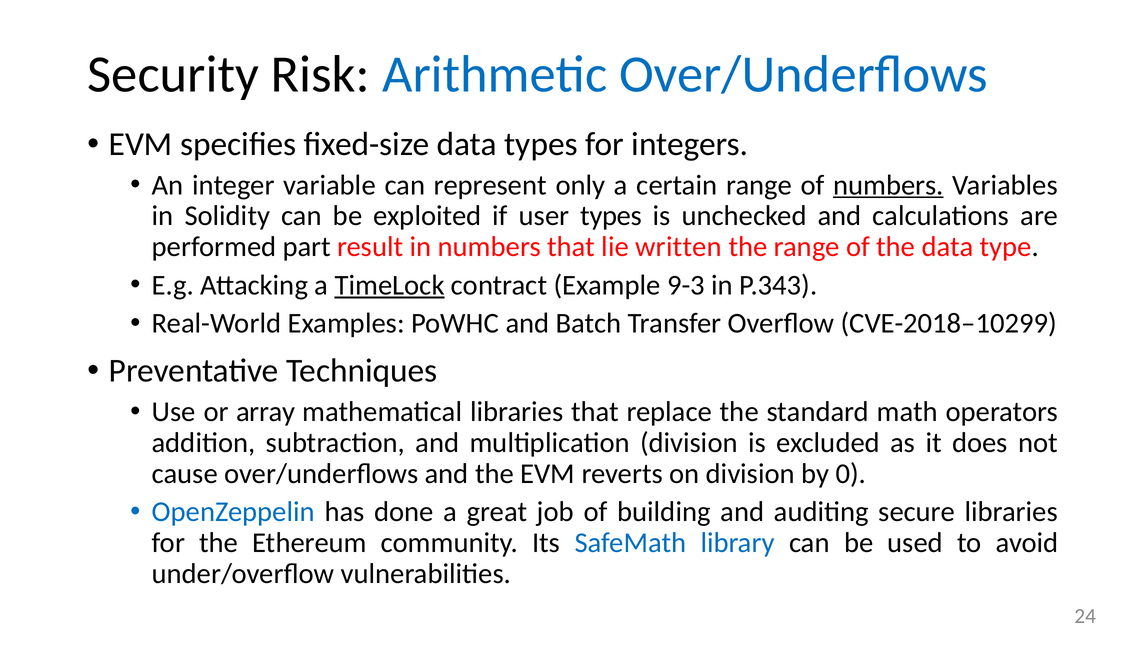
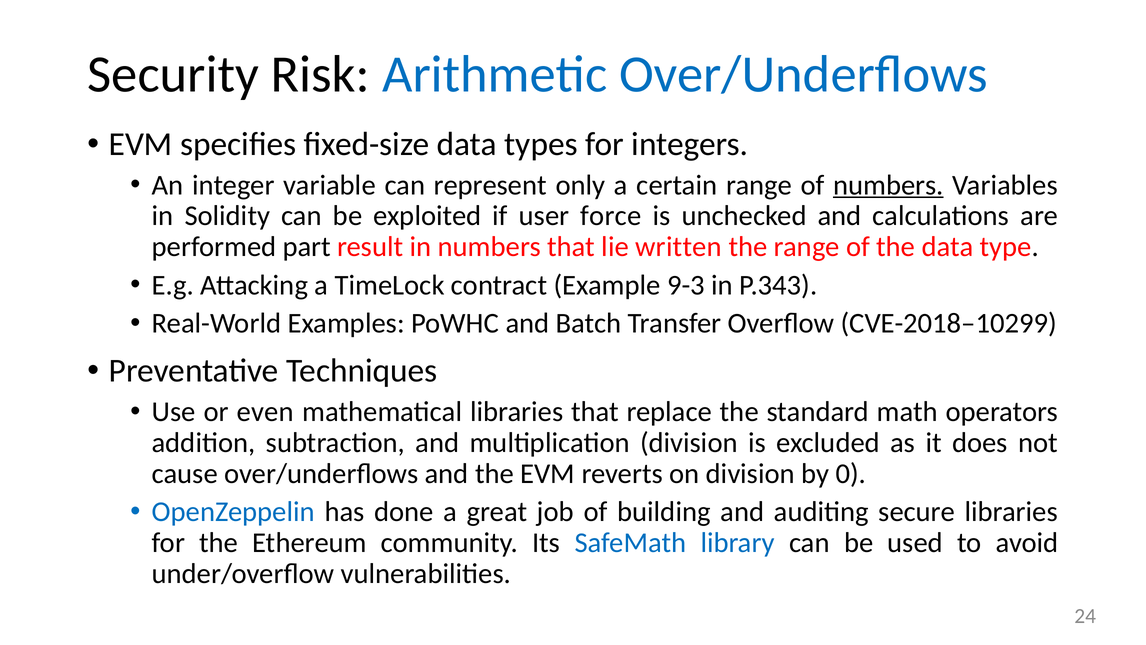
user types: types -> force
TimeLock underline: present -> none
array: array -> even
